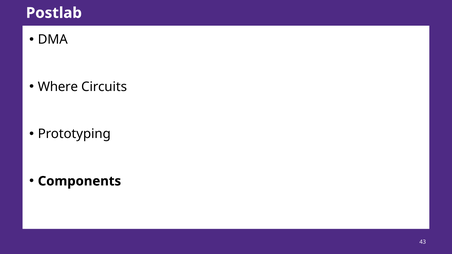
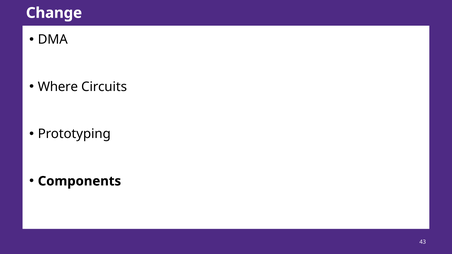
Postlab: Postlab -> Change
